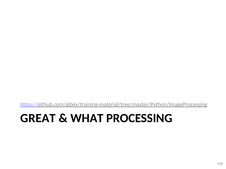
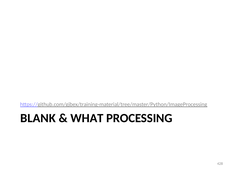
GREAT: GREAT -> BLANK
